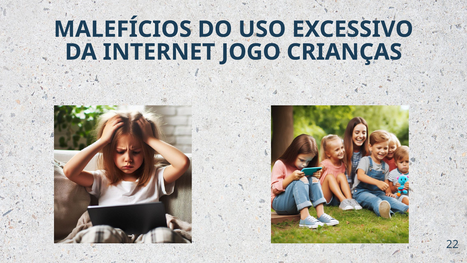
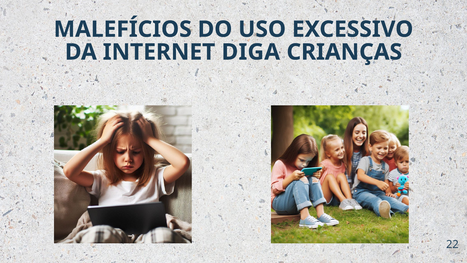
JOGO: JOGO -> DIGA
